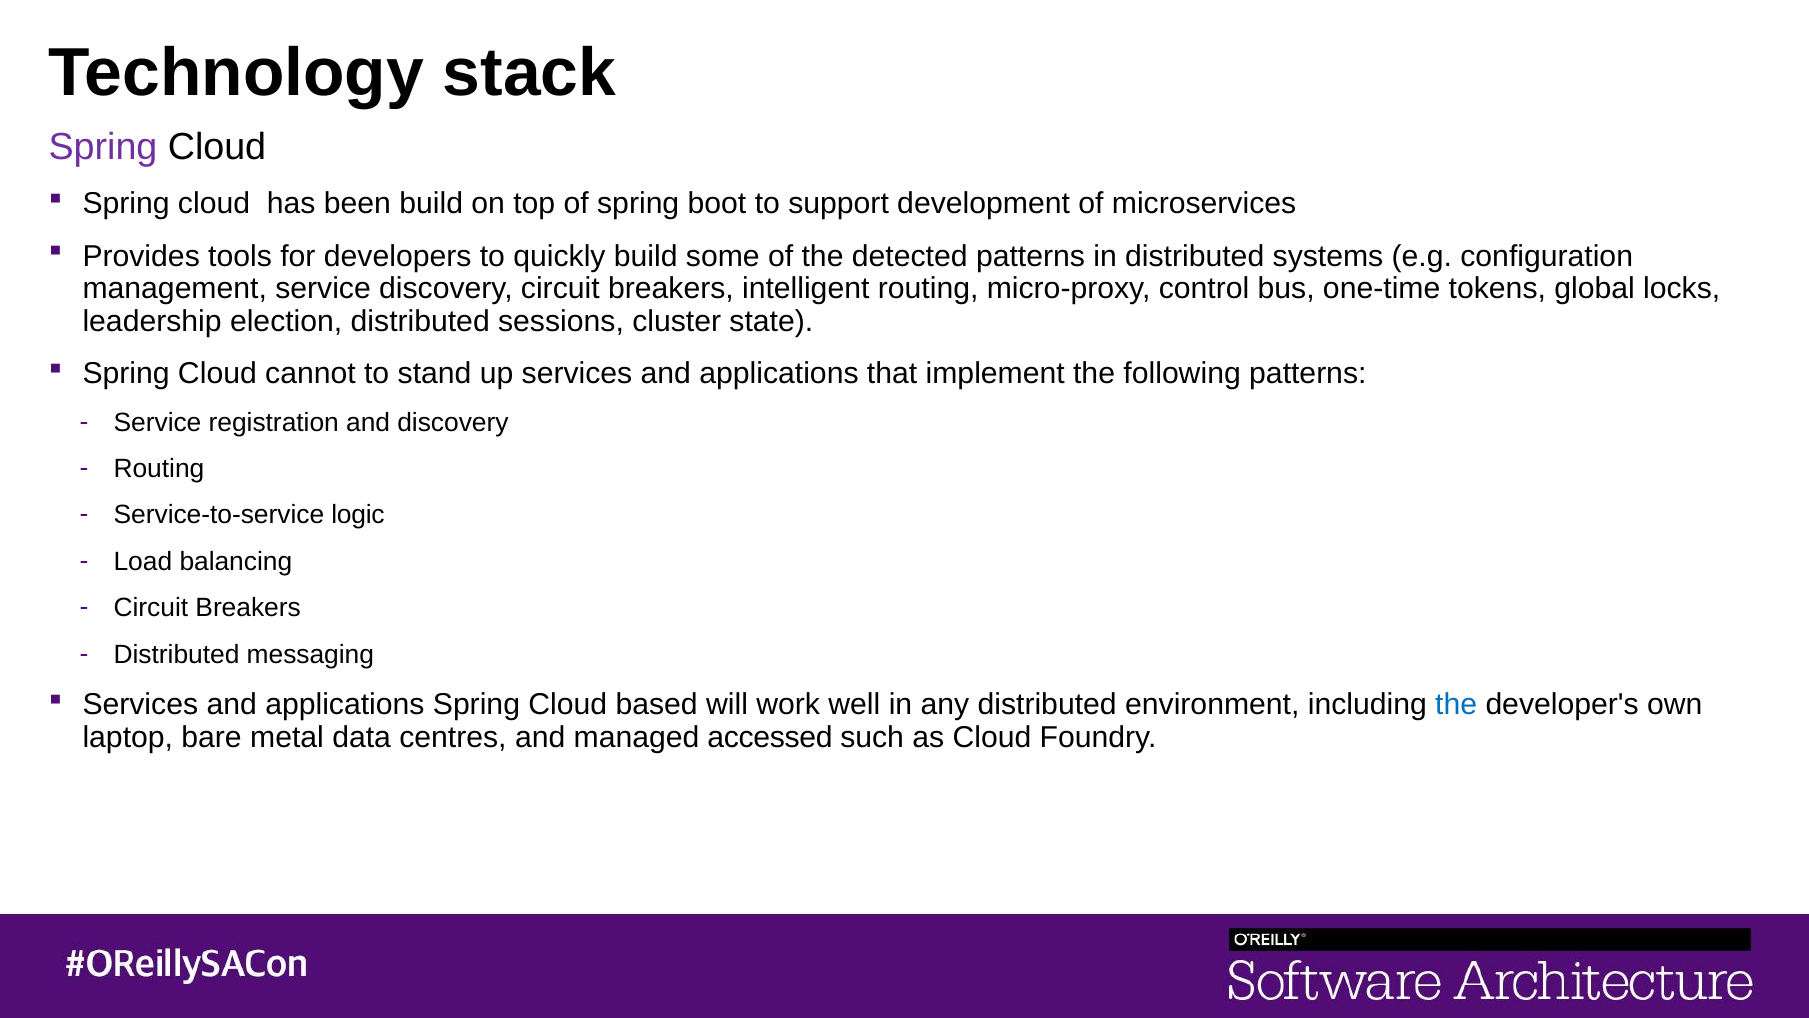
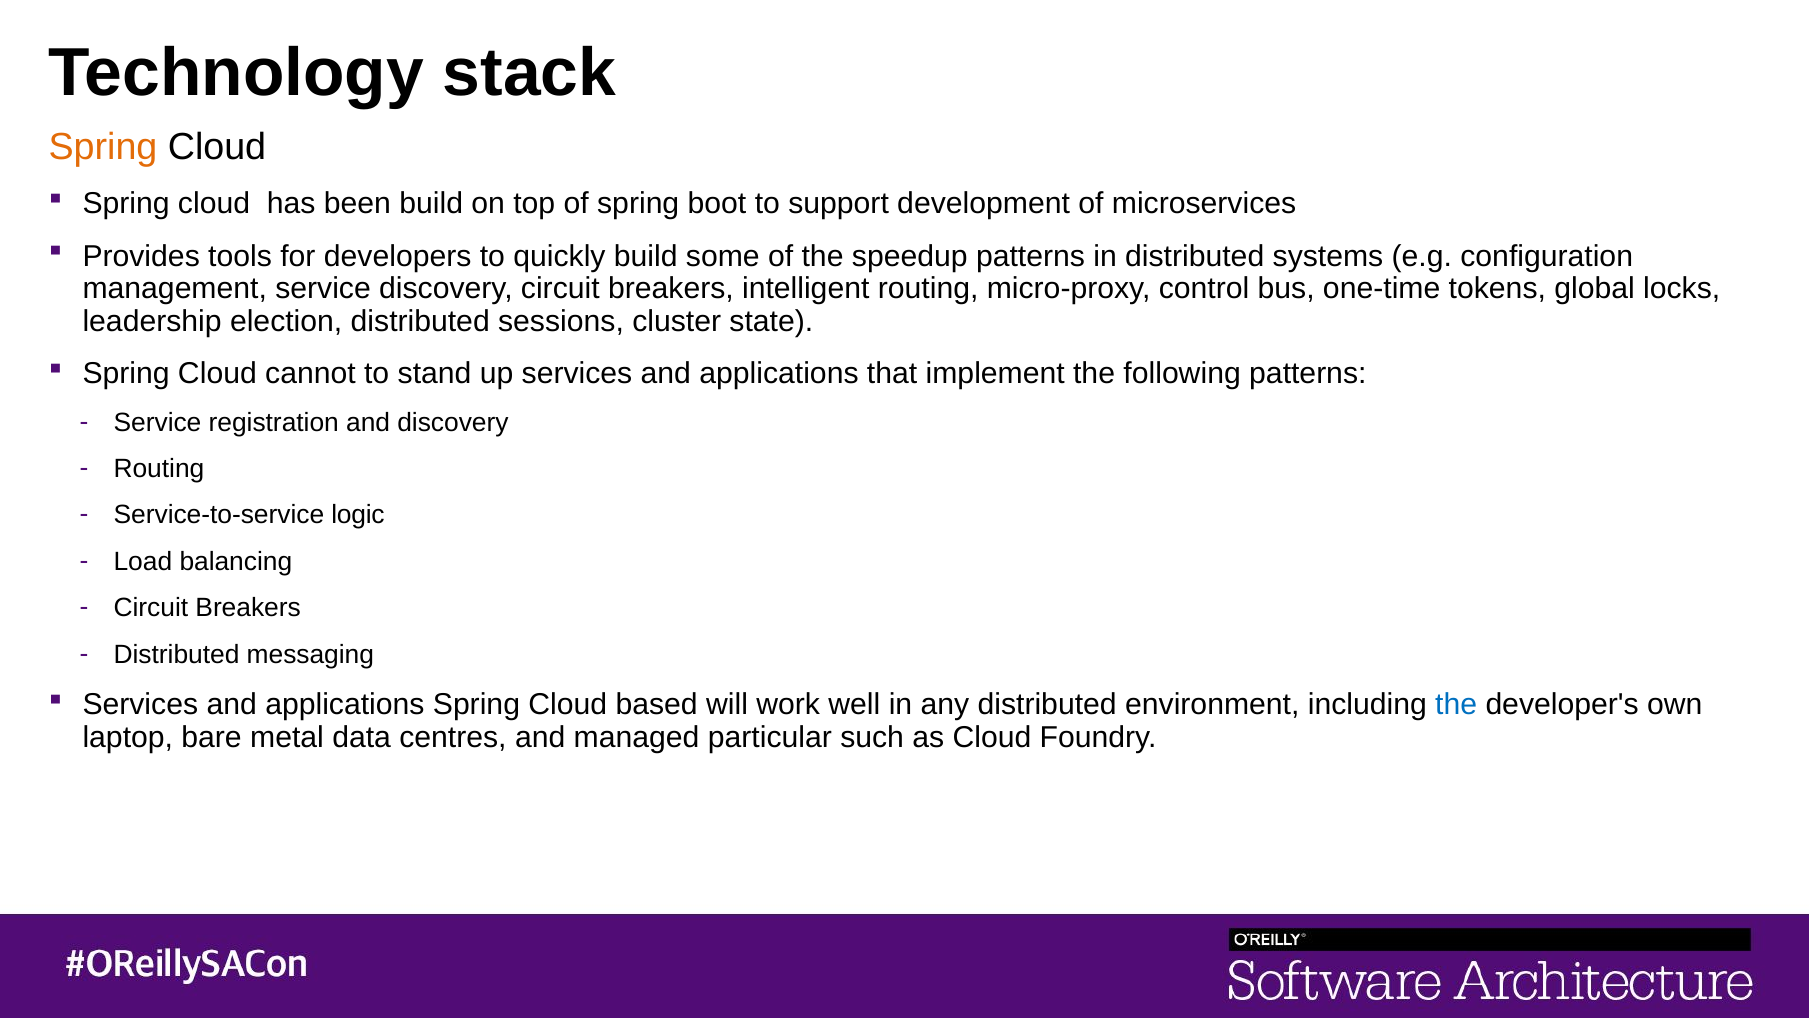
Spring at (103, 147) colour: purple -> orange
detected: detected -> speedup
accessed: accessed -> particular
